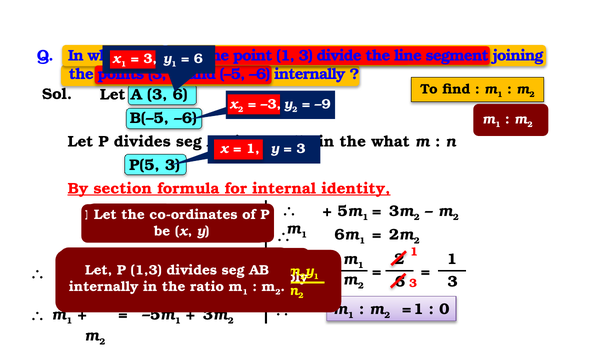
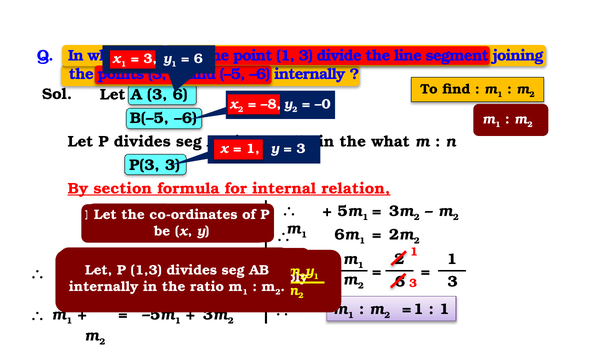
–3: –3 -> –8
–9: –9 -> –0
P(5: P(5 -> P(3
identity: identity -> relation
0 at (444, 309): 0 -> 1
